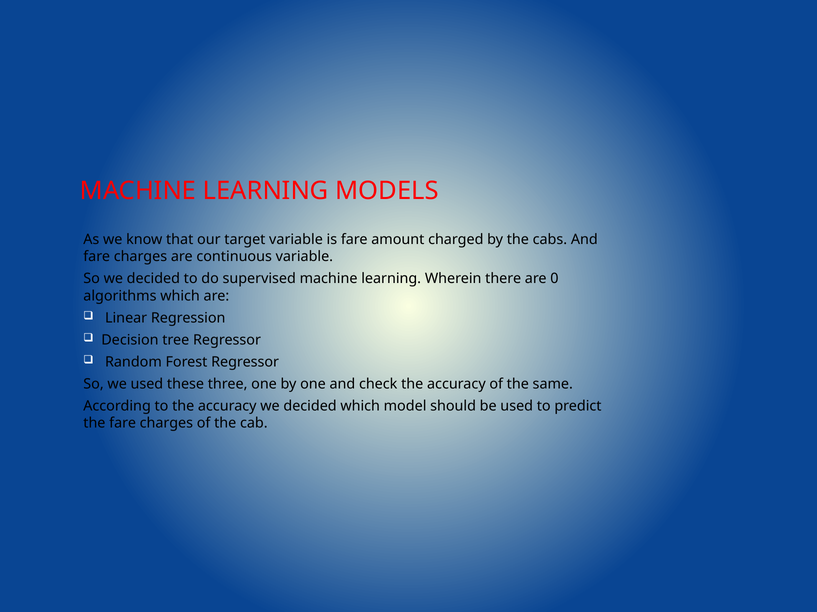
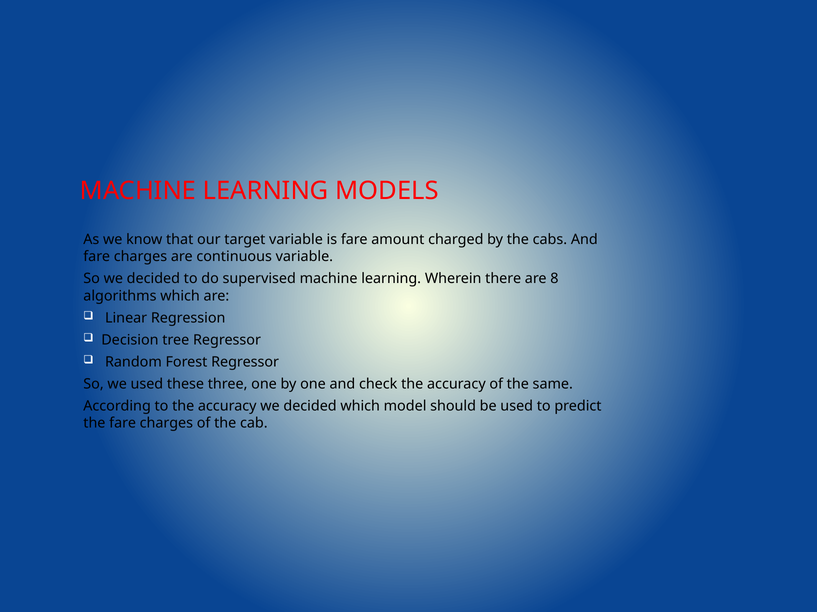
0: 0 -> 8
